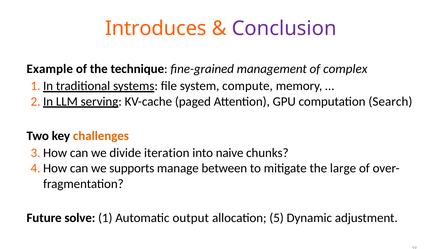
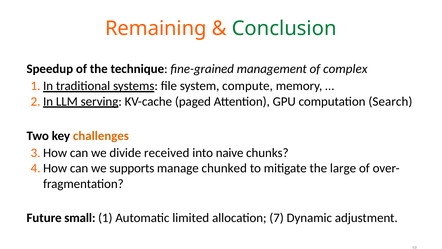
Introduces: Introduces -> Remaining
Conclusion colour: purple -> green
Example: Example -> Speedup
iteration: iteration -> received
between: between -> chunked
solve: solve -> small
output: output -> limited
5: 5 -> 7
